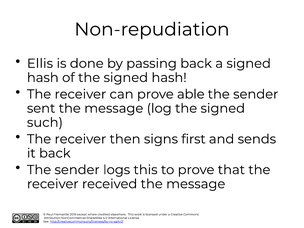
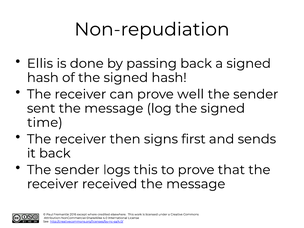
able: able -> well
such: such -> time
